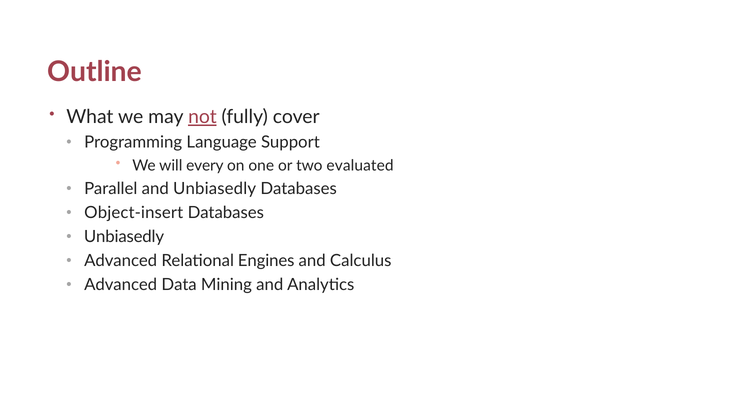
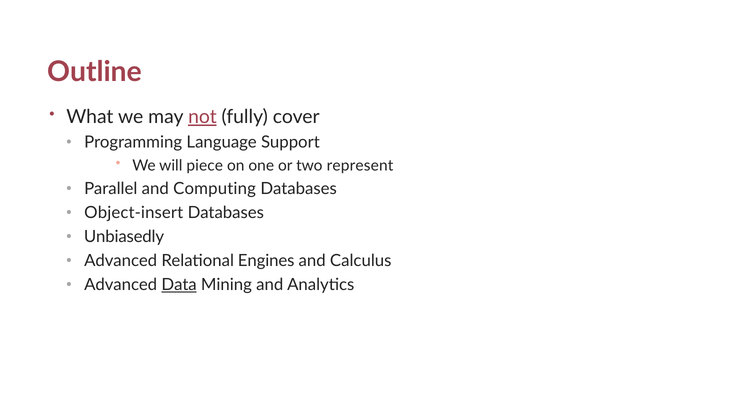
every: every -> piece
evaluated: evaluated -> represent
and Unbiasedly: Unbiasedly -> Computing
Data underline: none -> present
